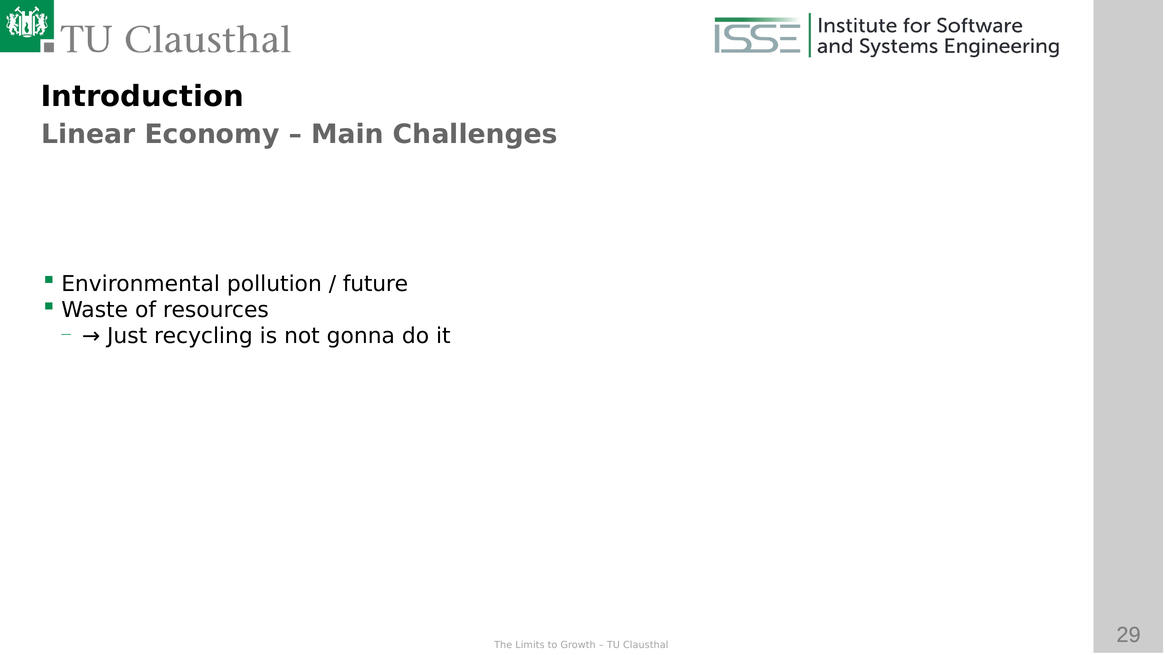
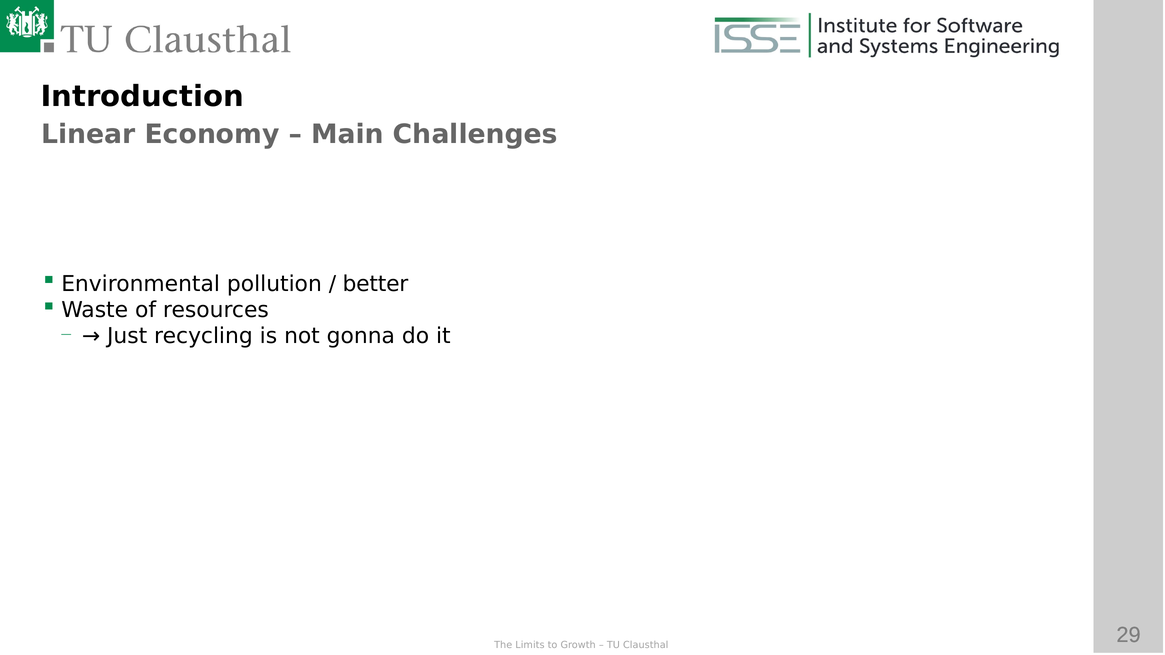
future: future -> better
